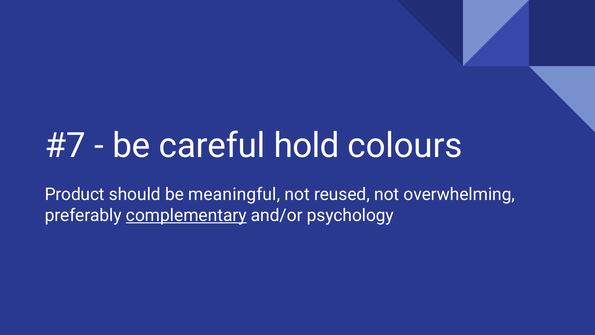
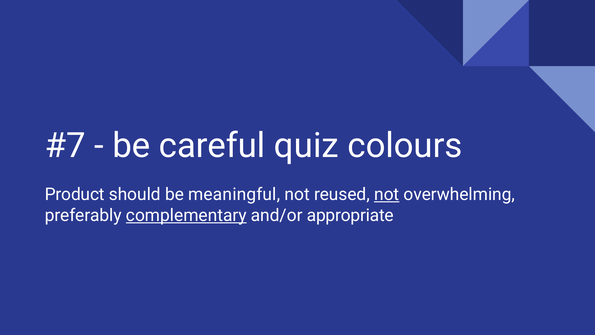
hold: hold -> quiz
not at (387, 194) underline: none -> present
psychology: psychology -> appropriate
